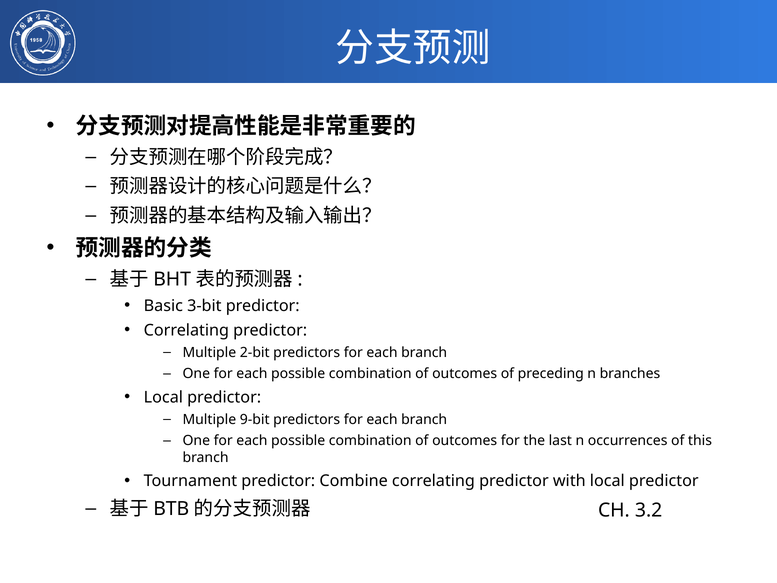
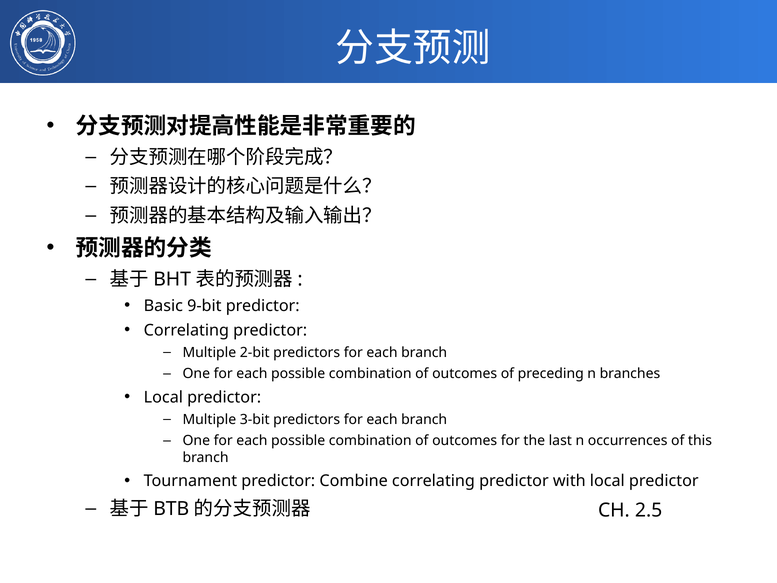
3-bit: 3-bit -> 9-bit
9-bit: 9-bit -> 3-bit
3.2: 3.2 -> 2.5
